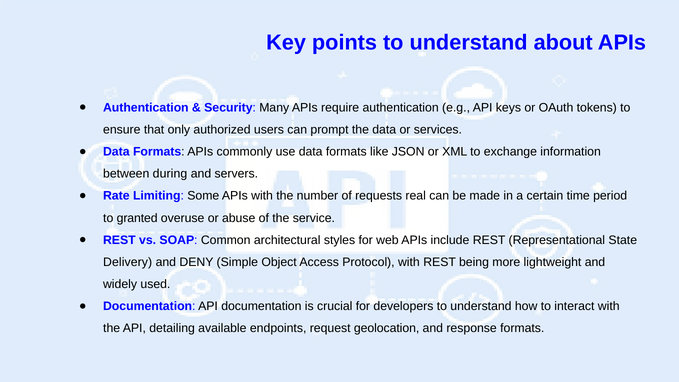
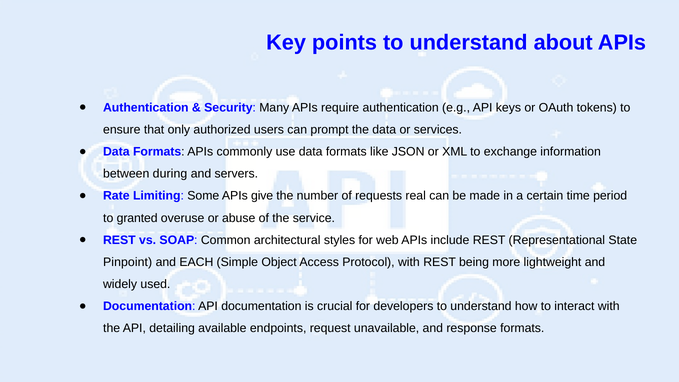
APIs with: with -> give
Delivery: Delivery -> Pinpoint
DENY: DENY -> EACH
geolocation: geolocation -> unavailable
